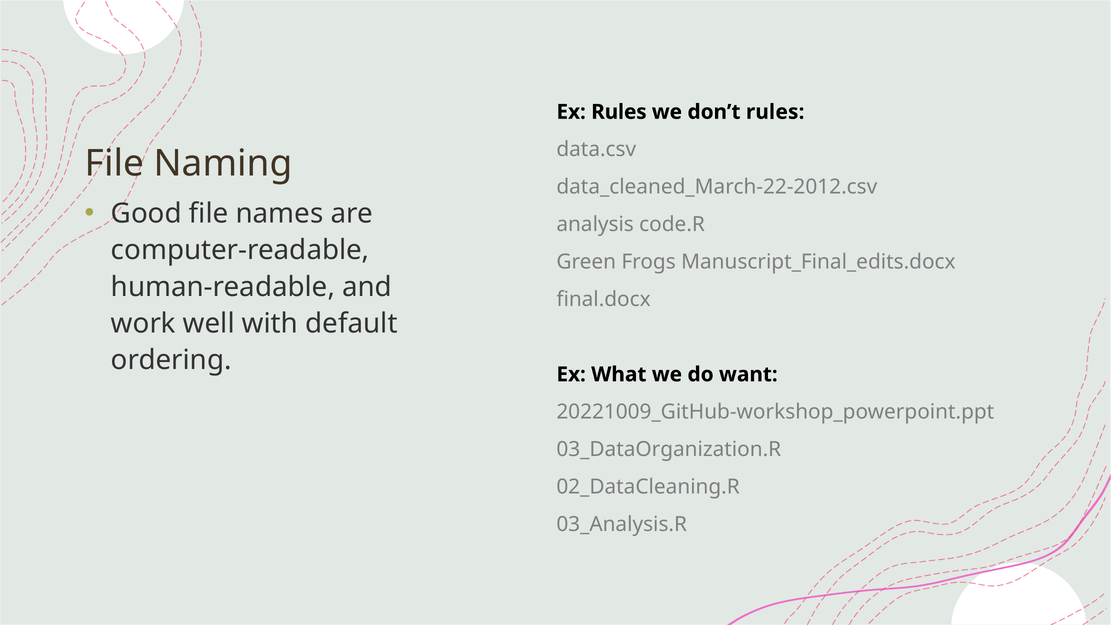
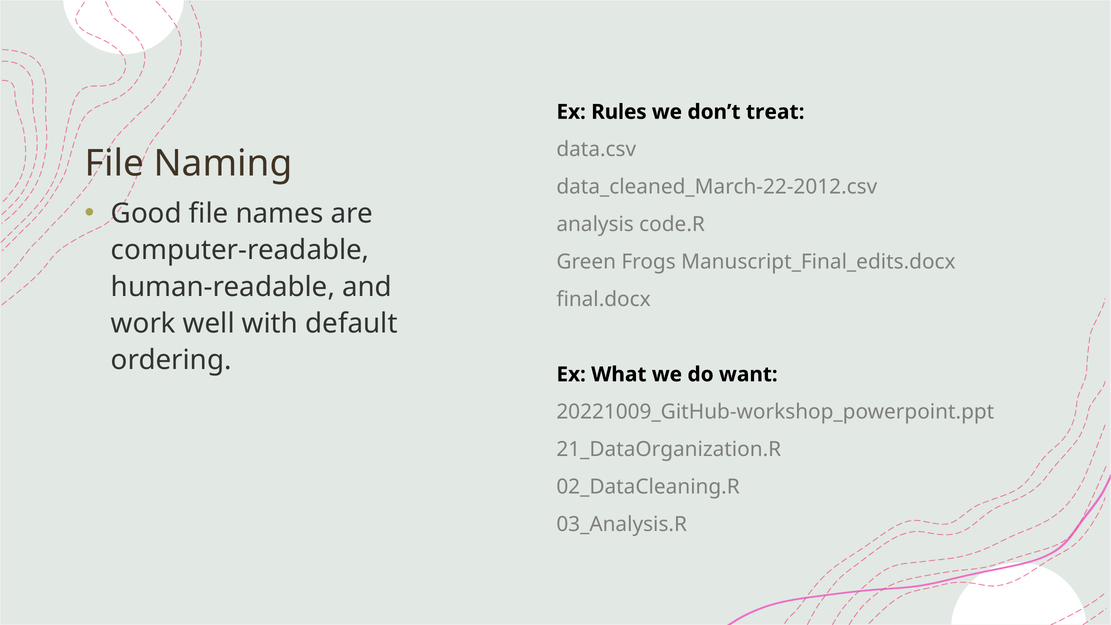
don’t rules: rules -> treat
03_DataOrganization.R: 03_DataOrganization.R -> 21_DataOrganization.R
